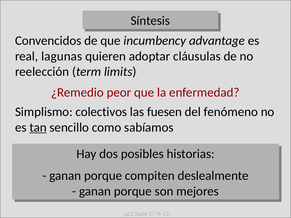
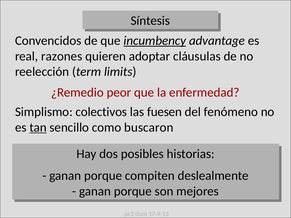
incumbency underline: none -> present
lagunas: lagunas -> razones
sabíamos: sabíamos -> buscaron
